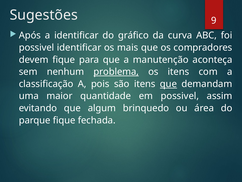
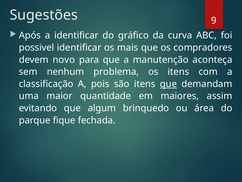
devem fique: fique -> novo
problema underline: present -> none
em possivel: possivel -> maiores
